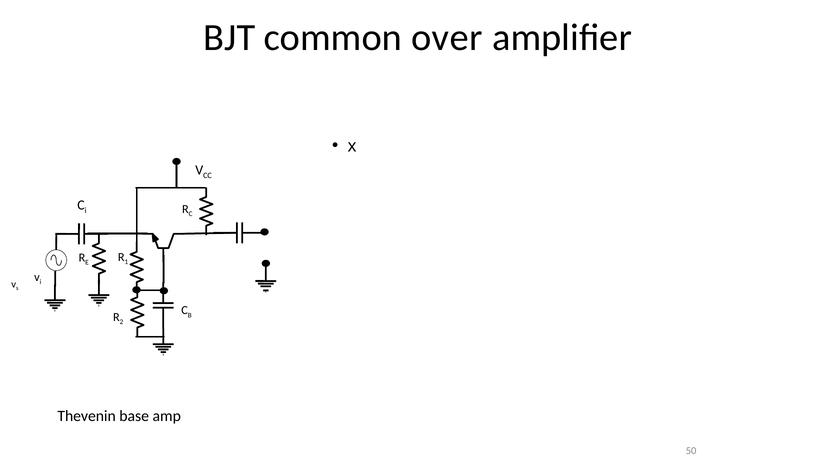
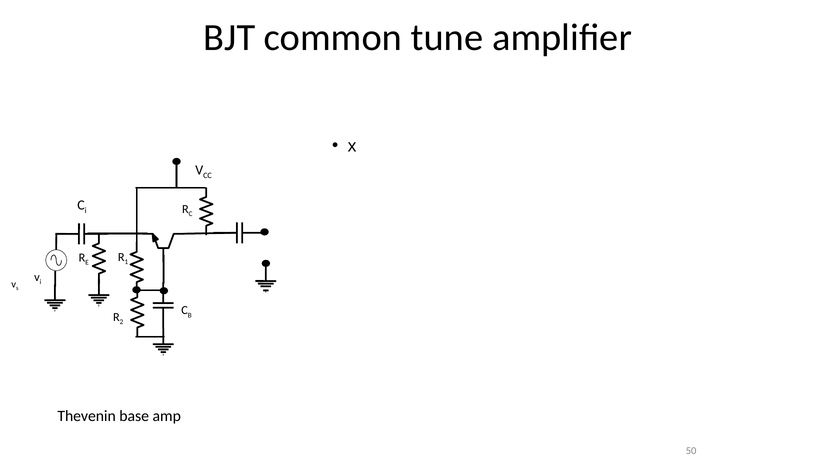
over: over -> tune
